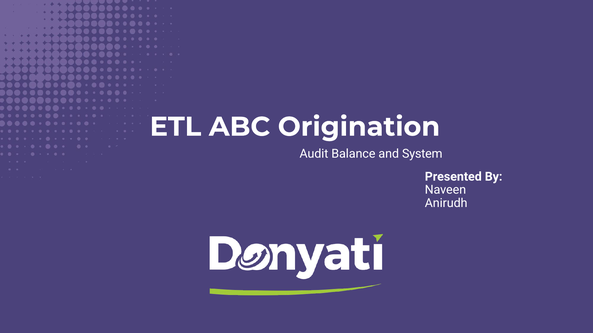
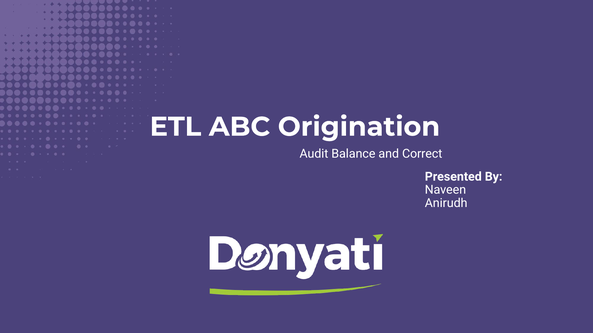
System: System -> Correct
